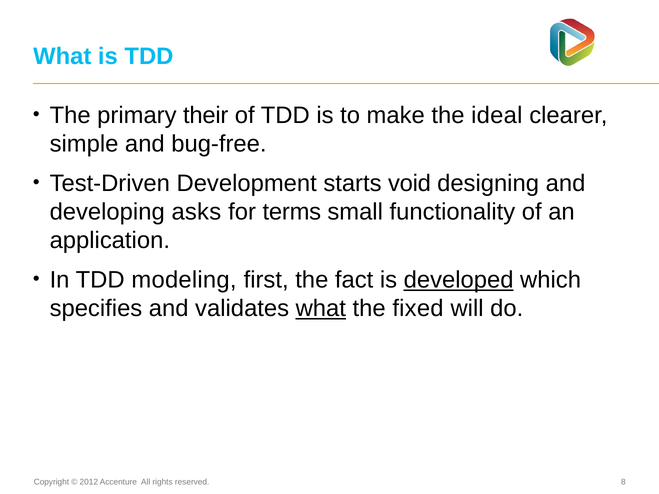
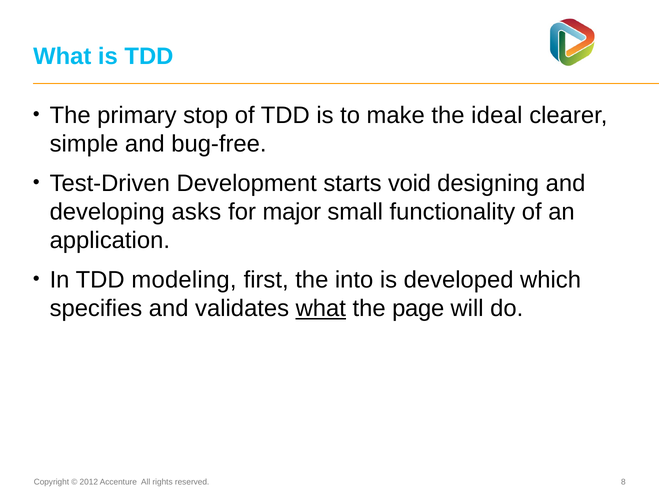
their: their -> stop
terms: terms -> major
fact: fact -> into
developed underline: present -> none
fixed: fixed -> page
